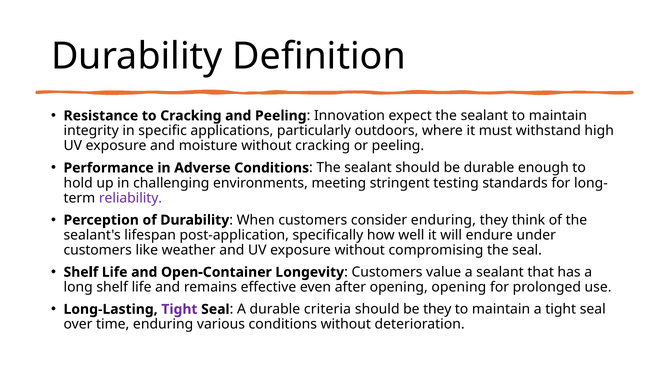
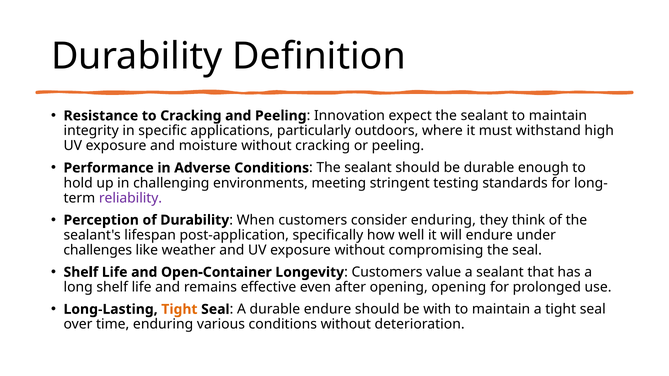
customers at (98, 250): customers -> challenges
Tight at (179, 310) colour: purple -> orange
durable criteria: criteria -> endure
be they: they -> with
